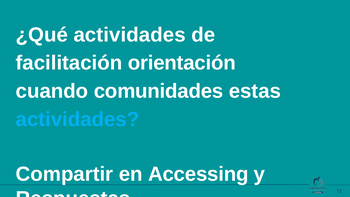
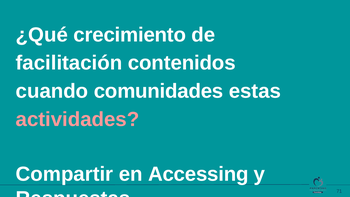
¿Qué actividades: actividades -> crecimiento
orientación: orientación -> contenidos
actividades at (77, 119) colour: light blue -> pink
